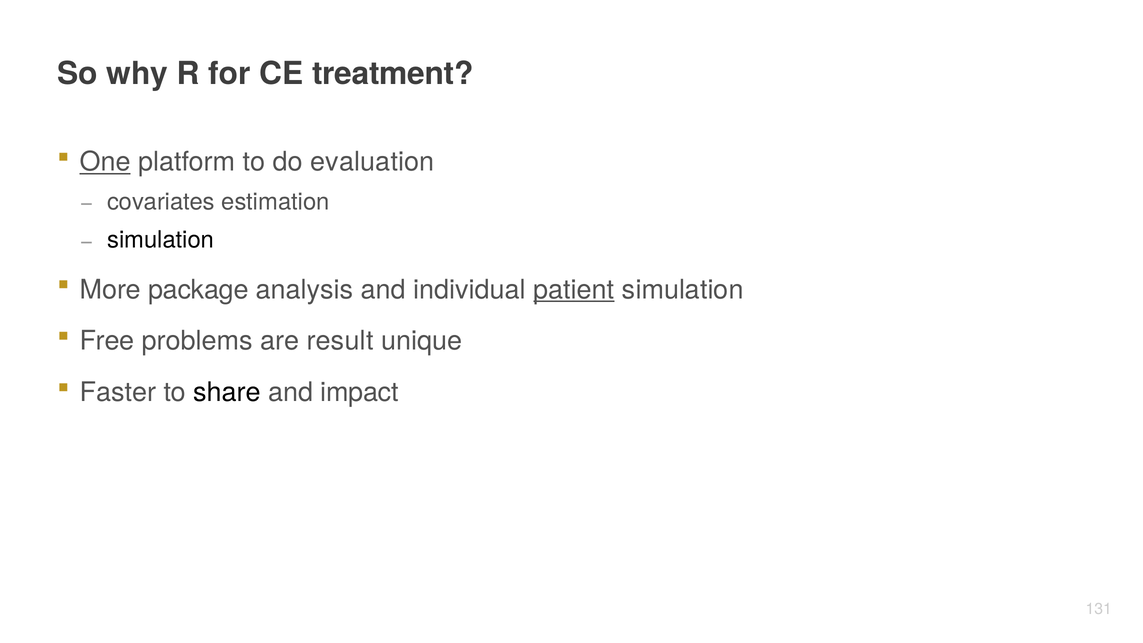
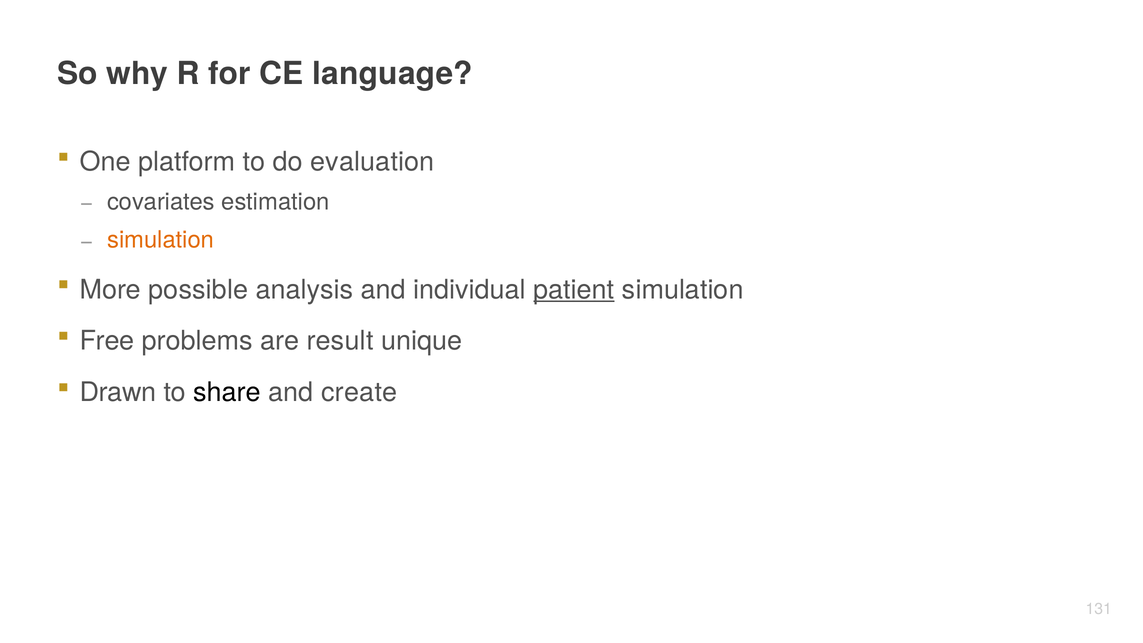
treatment: treatment -> language
One underline: present -> none
simulation at (161, 240) colour: black -> orange
package: package -> possible
Faster: Faster -> Drawn
impact: impact -> create
